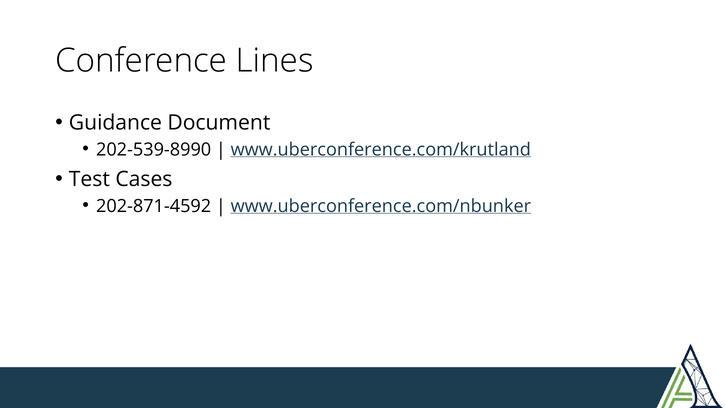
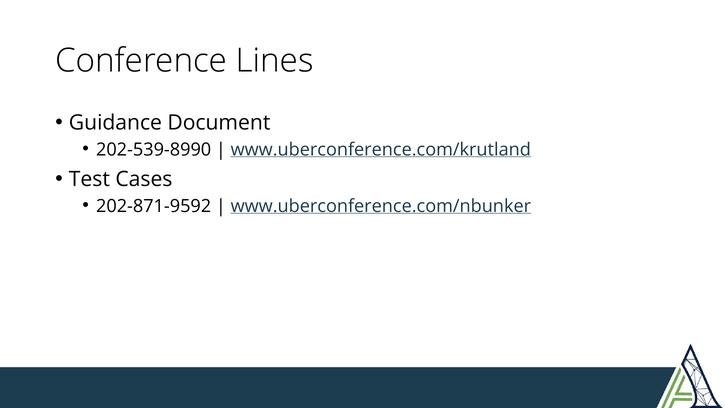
202-871-4592: 202-871-4592 -> 202-871-9592
